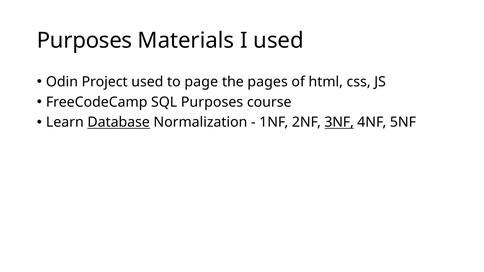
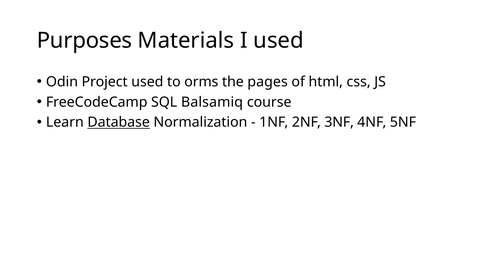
page: page -> orms
SQL Purposes: Purposes -> Balsamiq
3NF underline: present -> none
